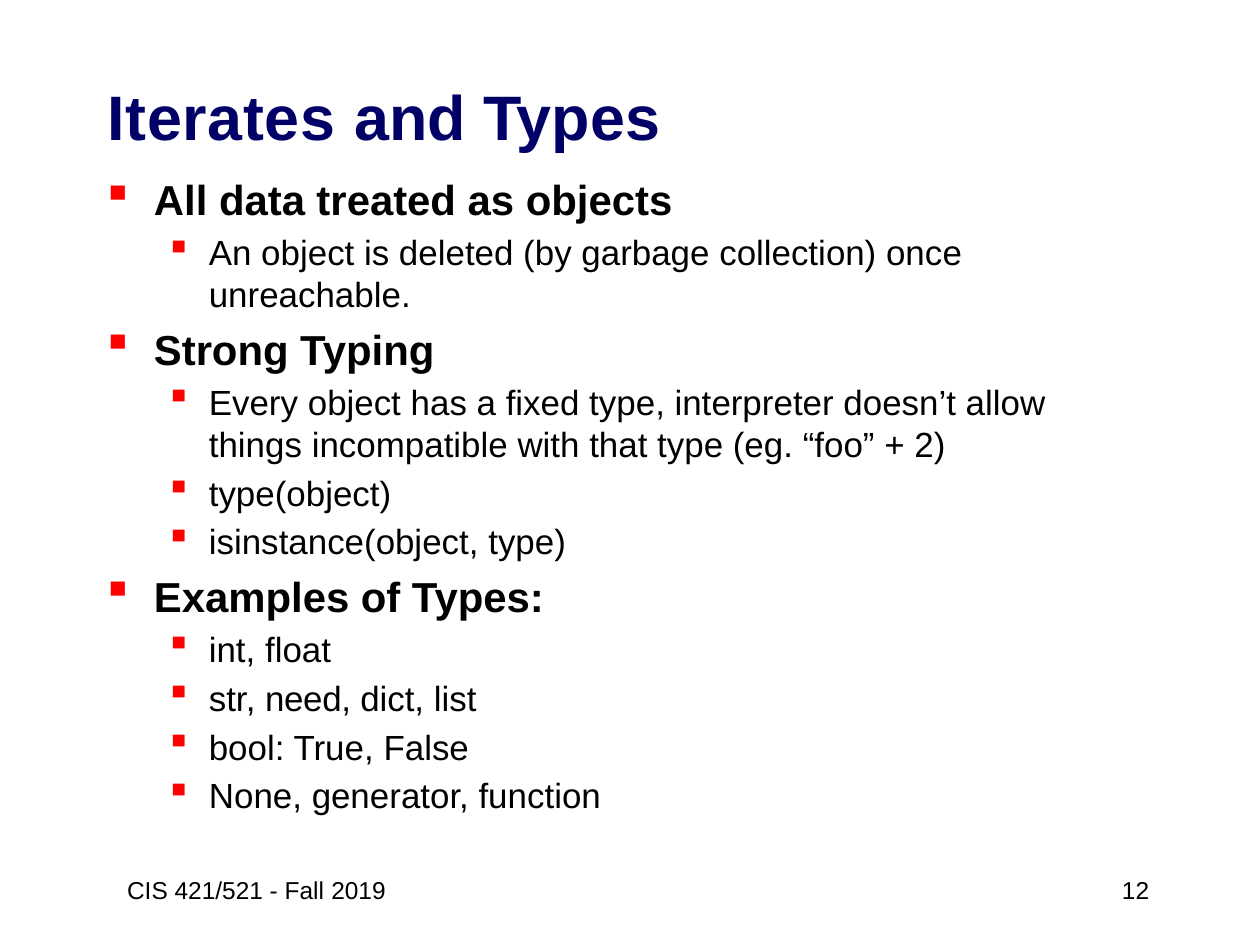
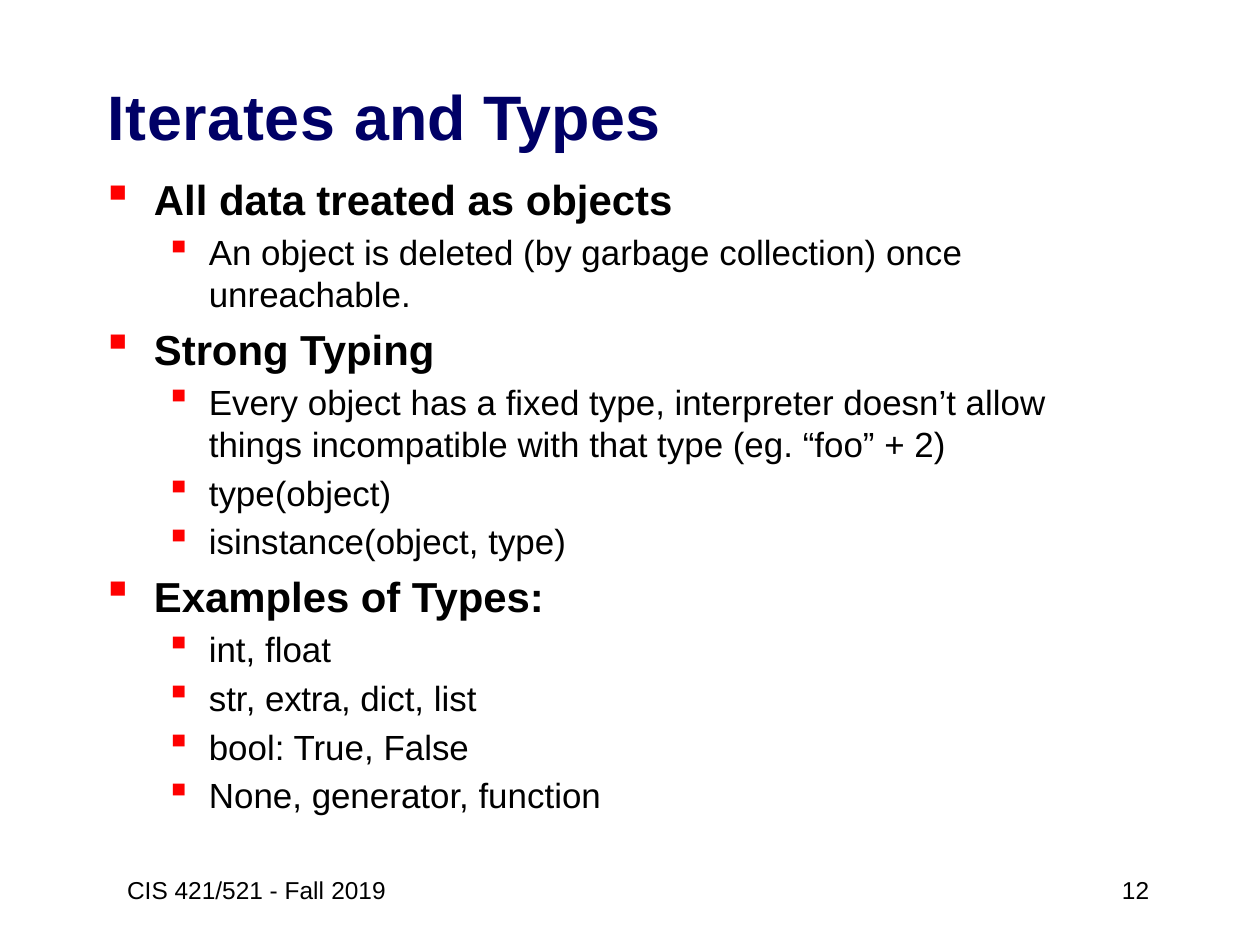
need: need -> extra
